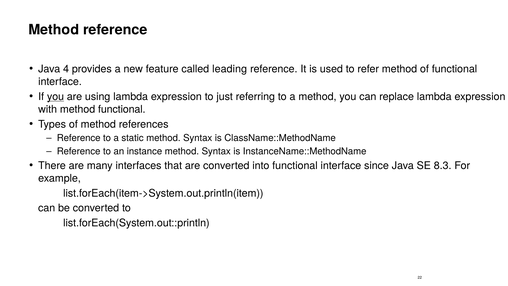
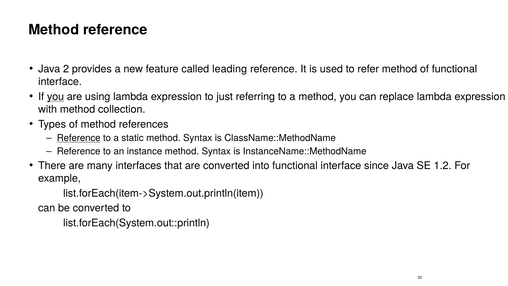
4: 4 -> 2
method functional: functional -> collection
Reference at (79, 138) underline: none -> present
8.3: 8.3 -> 1.2
